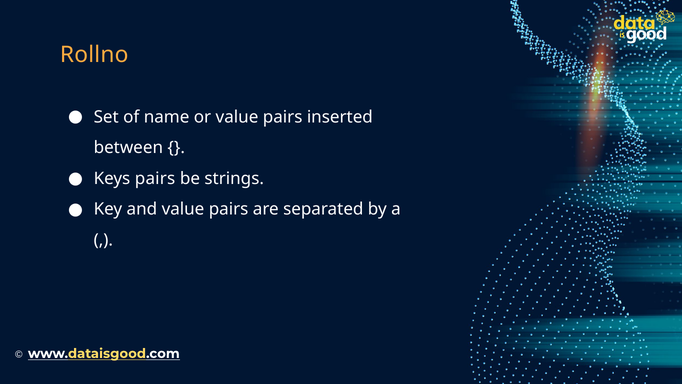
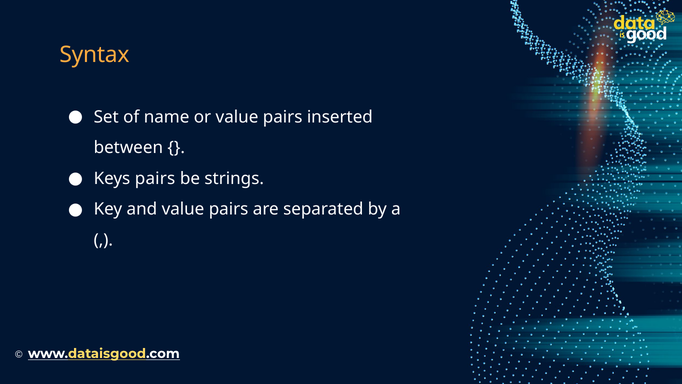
Rollno: Rollno -> Syntax
